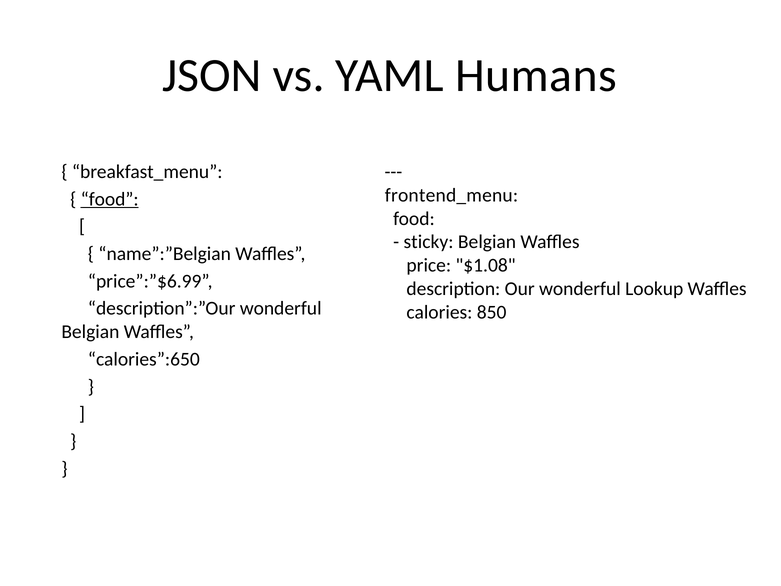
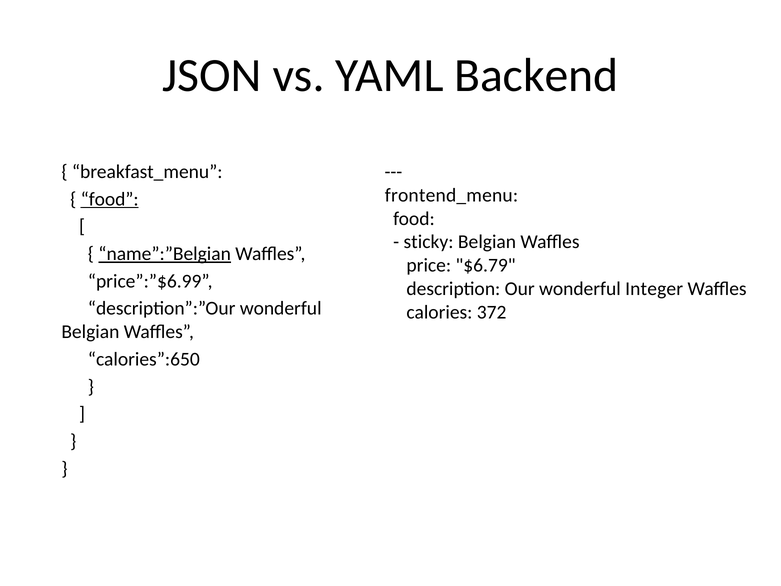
Humans: Humans -> Backend
name”:”Belgian underline: none -> present
$1.08: $1.08 -> $6.79
Lookup: Lookup -> Integer
850: 850 -> 372
